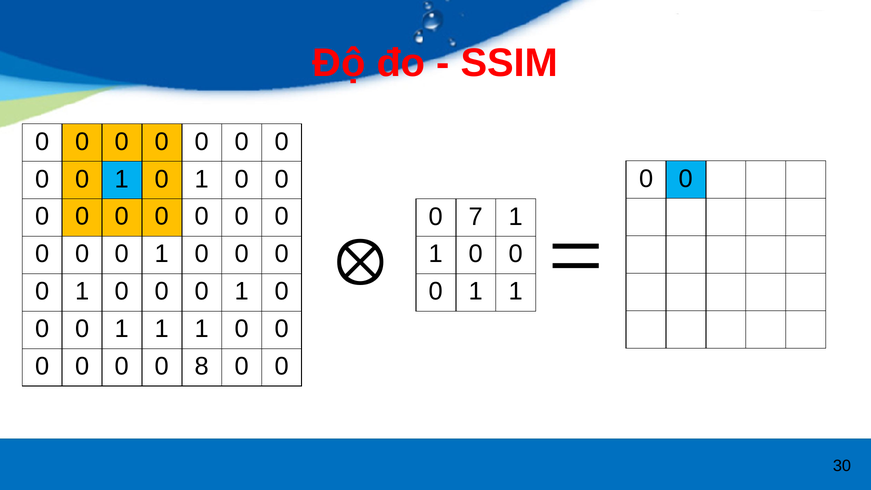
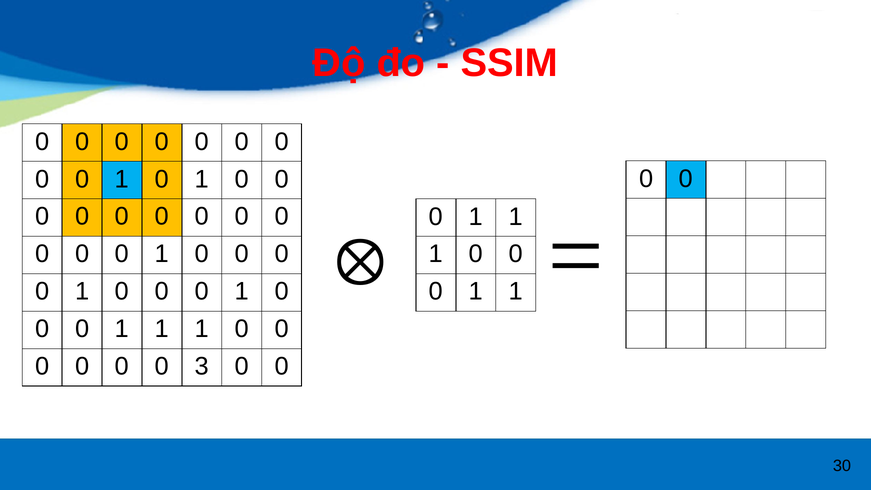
7 at (476, 217): 7 -> 1
8: 8 -> 3
